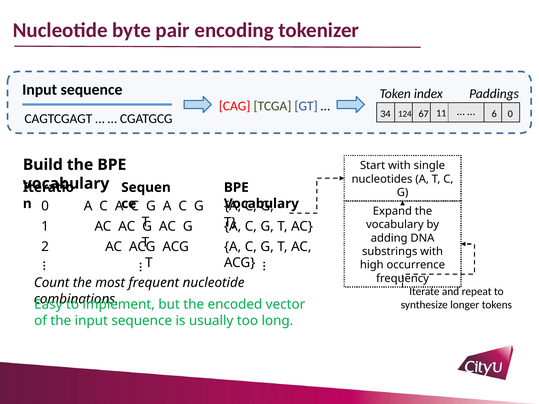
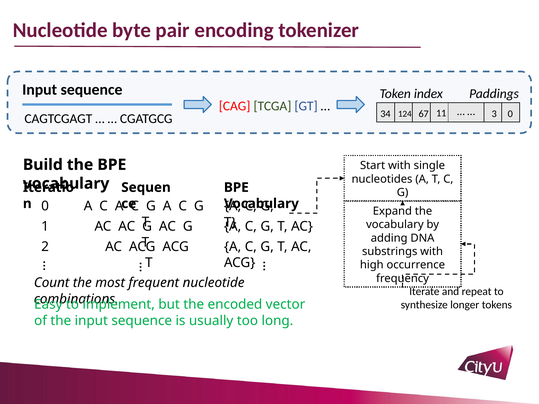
6: 6 -> 3
